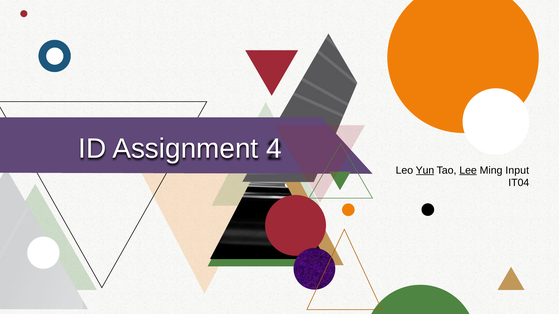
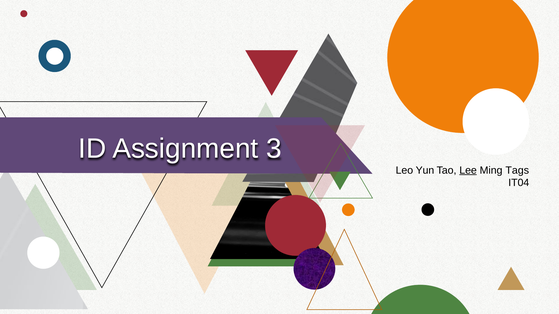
4: 4 -> 3
Yun underline: present -> none
Input: Input -> Tags
